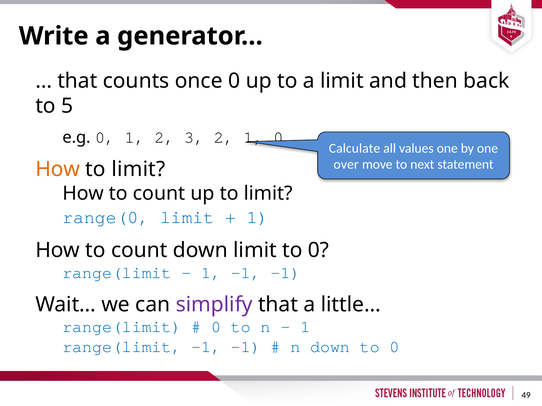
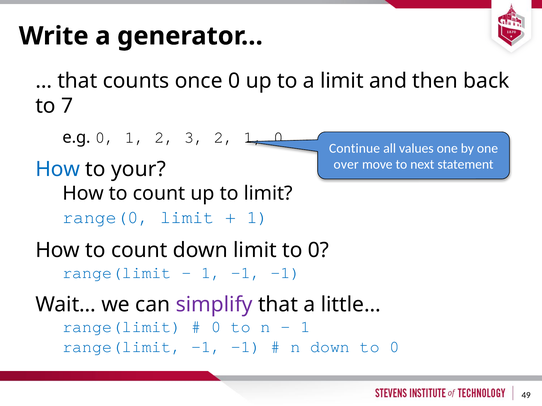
5: 5 -> 7
Calculate: Calculate -> Continue
How at (58, 169) colour: orange -> blue
limit at (138, 169): limit -> your
